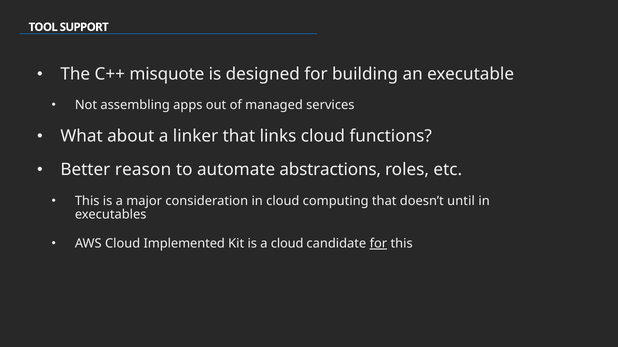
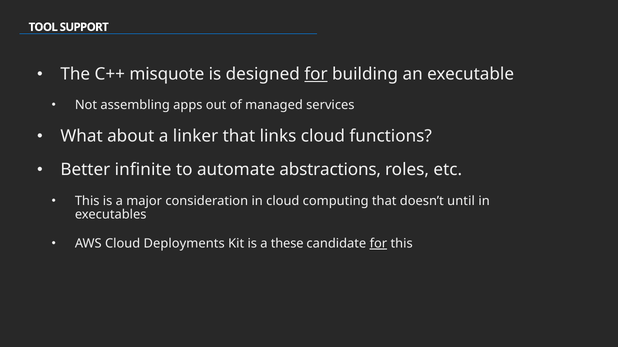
for at (316, 74) underline: none -> present
reason: reason -> infinite
Implemented: Implemented -> Deployments
a cloud: cloud -> these
